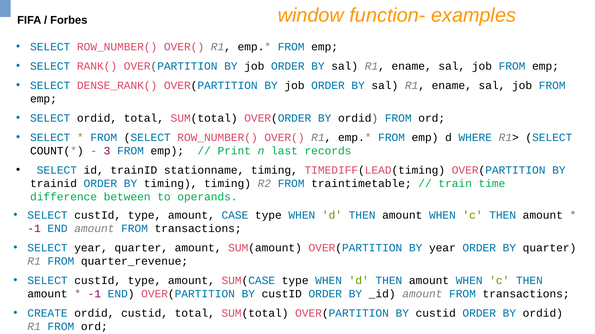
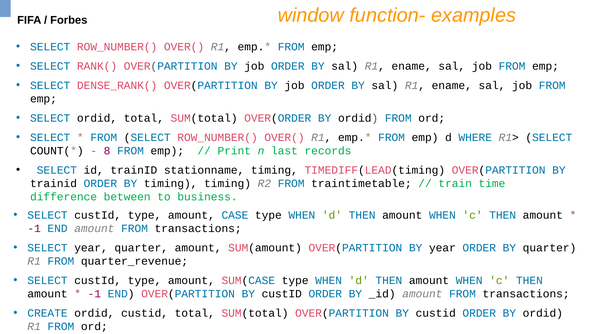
3: 3 -> 8
operands: operands -> business
